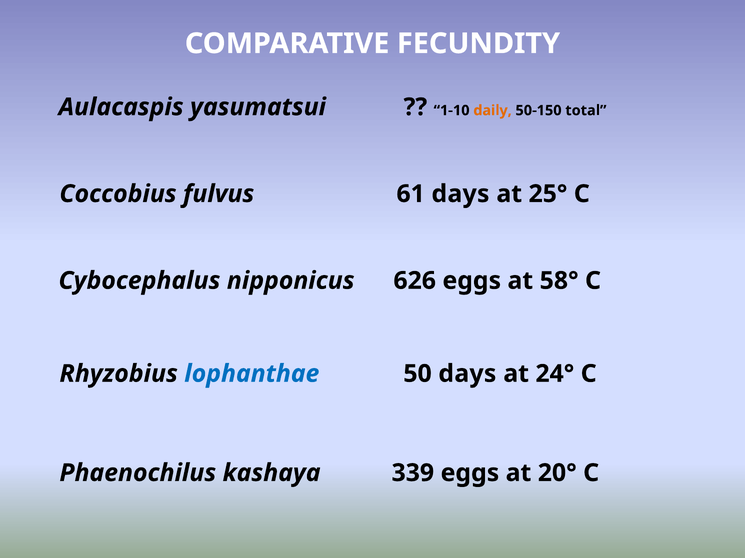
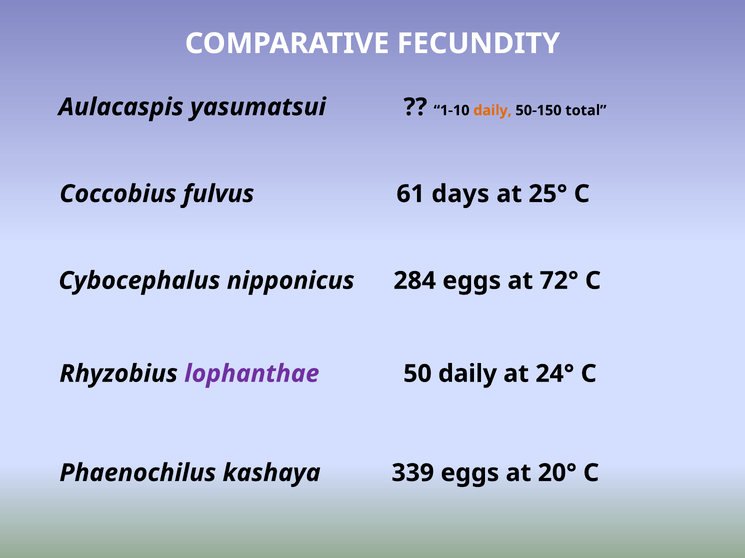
626: 626 -> 284
58°: 58° -> 72°
lophanthae colour: blue -> purple
50 days: days -> daily
